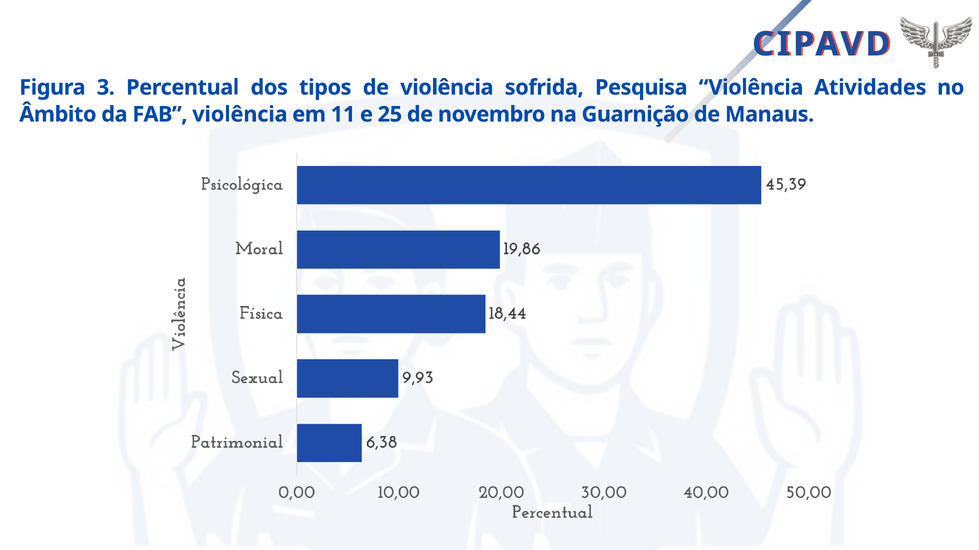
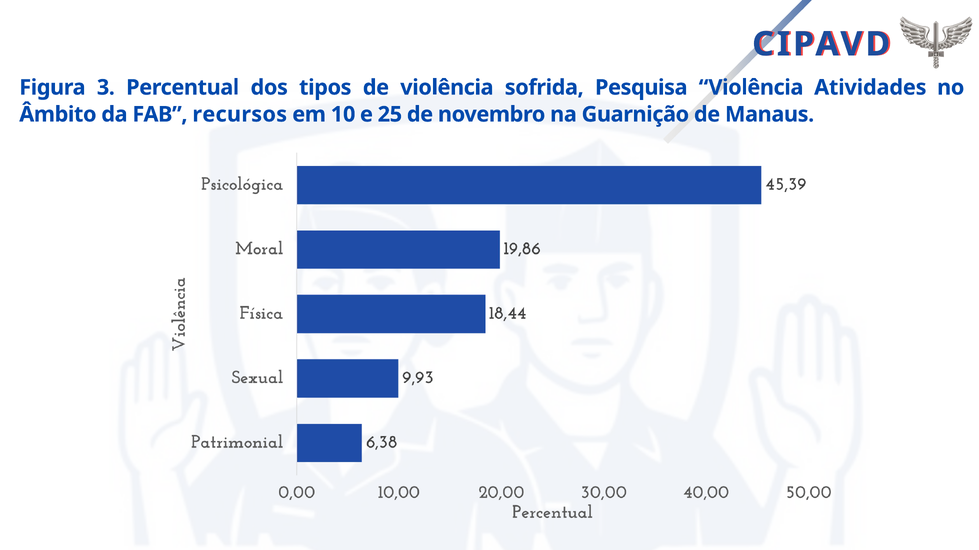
FAB violência: violência -> recursos
11: 11 -> 10
